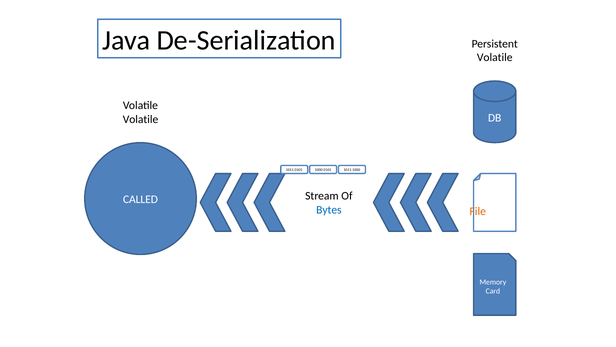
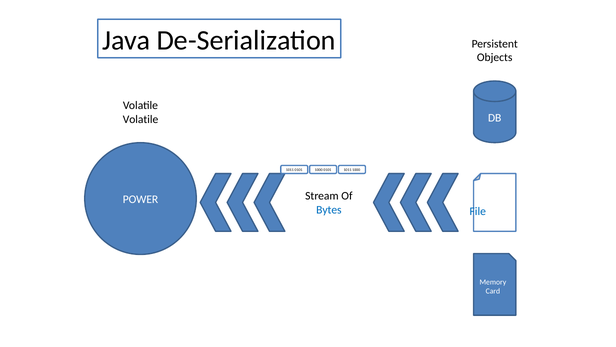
Volatile at (495, 58): Volatile -> Objects
CALLED: CALLED -> POWER
File colour: orange -> blue
